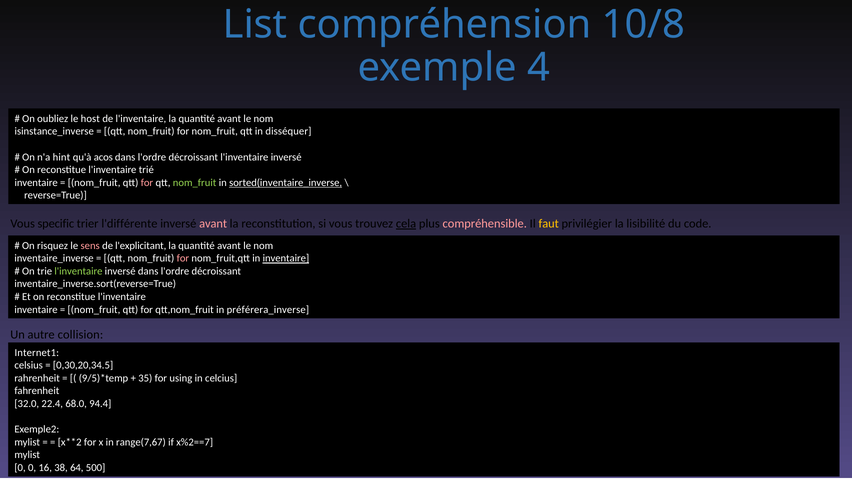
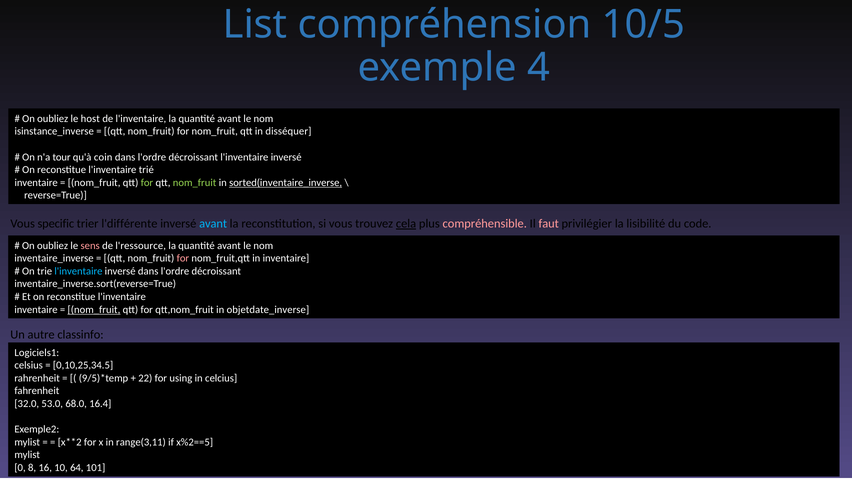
10/8: 10/8 -> 10/5
hint: hint -> tour
acos: acos -> coin
for at (147, 183) colour: pink -> light green
avant at (213, 224) colour: pink -> light blue
faut colour: yellow -> pink
risquez at (53, 246): risquez -> oubliez
l'explicitant: l'explicitant -> l'ressource
inventaire at (286, 259) underline: present -> none
l'inventaire at (78, 271) colour: light green -> light blue
nom_fruit at (94, 310) underline: none -> present
préférera_inverse: préférera_inverse -> objetdate_inverse
collision: collision -> classinfo
Internet1: Internet1 -> Logiciels1
0,30,20,34.5: 0,30,20,34.5 -> 0,10,25,34.5
35: 35 -> 22
22.4: 22.4 -> 53.0
94.4: 94.4 -> 16.4
range(7,67: range(7,67 -> range(3,11
x%2==7: x%2==7 -> x%2==5
0 0: 0 -> 8
38: 38 -> 10
500: 500 -> 101
